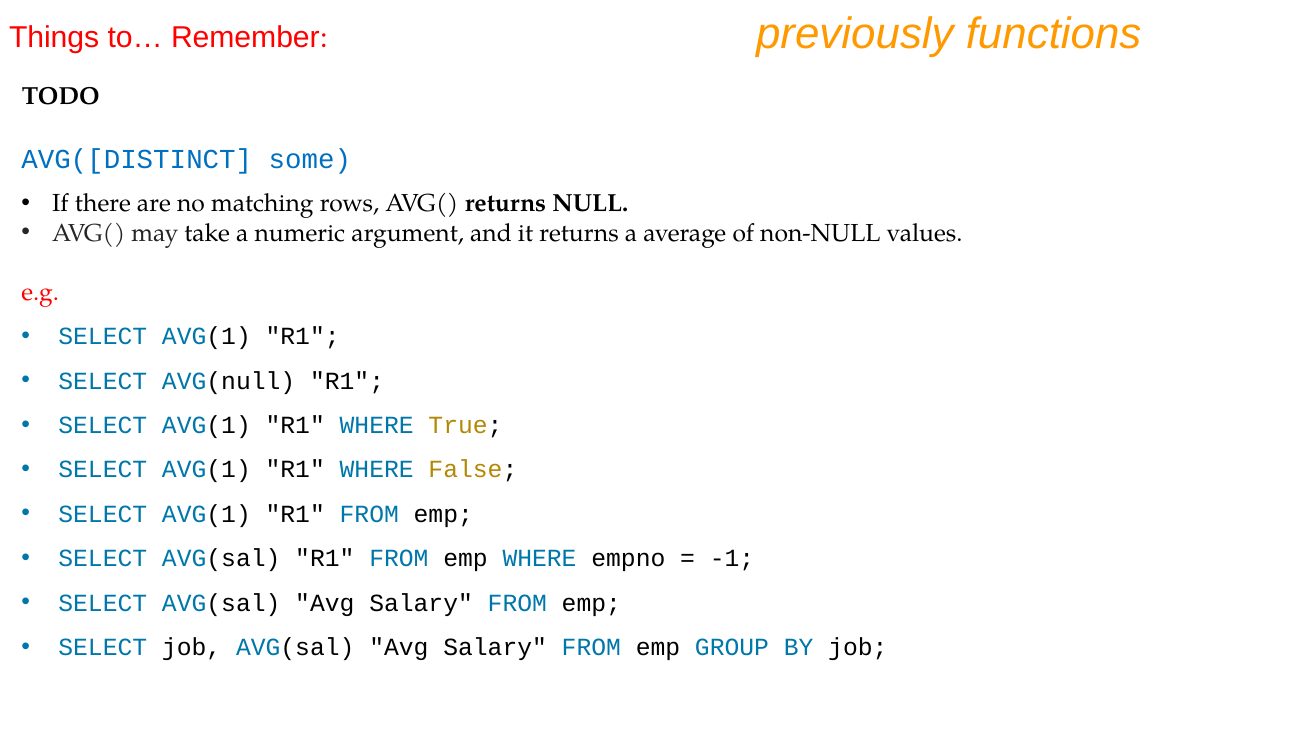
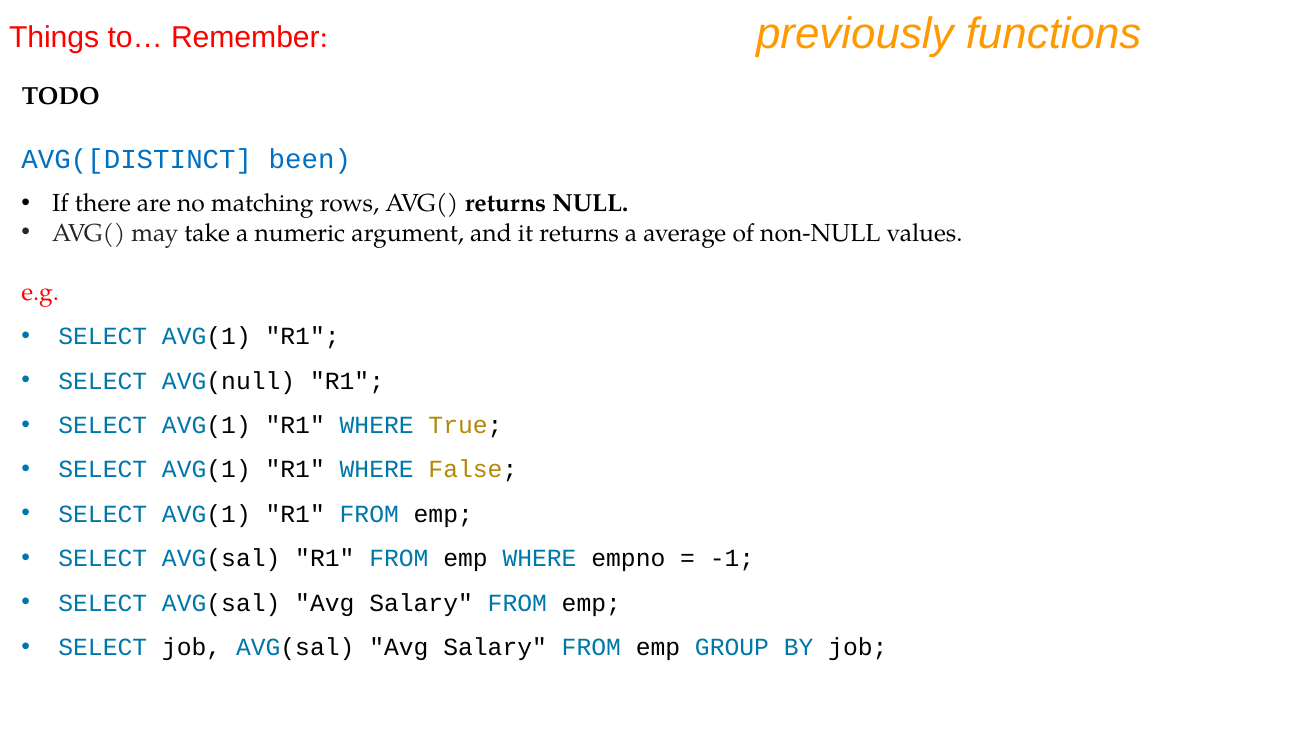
some: some -> been
